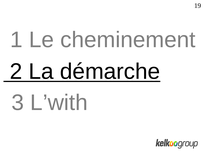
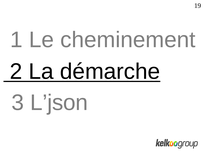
L’with: L’with -> L’json
